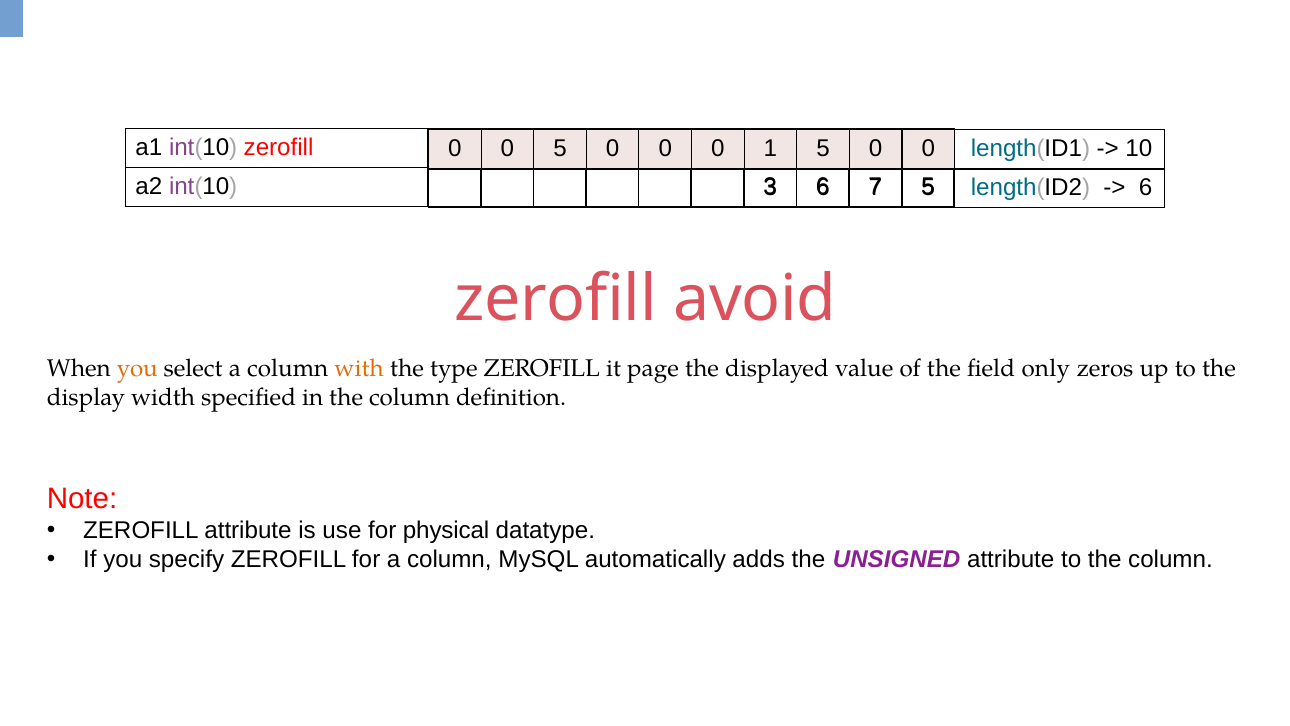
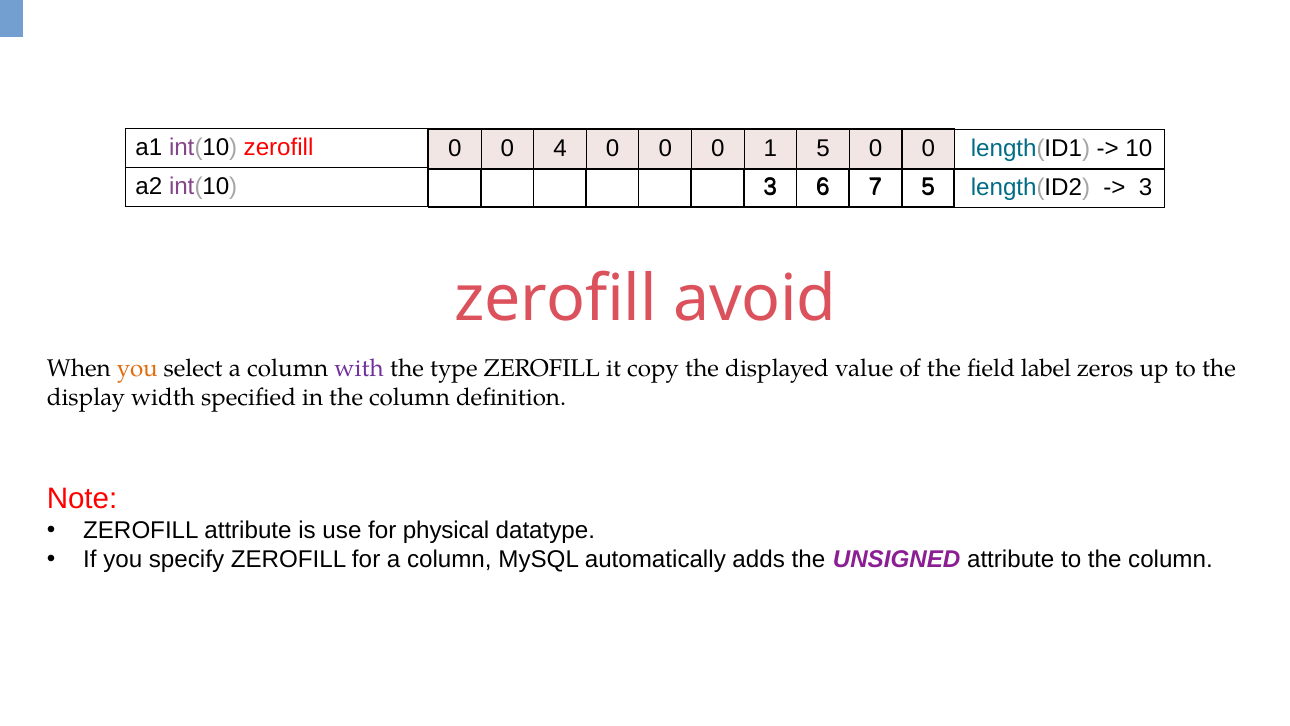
0 5: 5 -> 4
6 at (1146, 188): 6 -> 3
with colour: orange -> purple
page: page -> copy
only: only -> label
